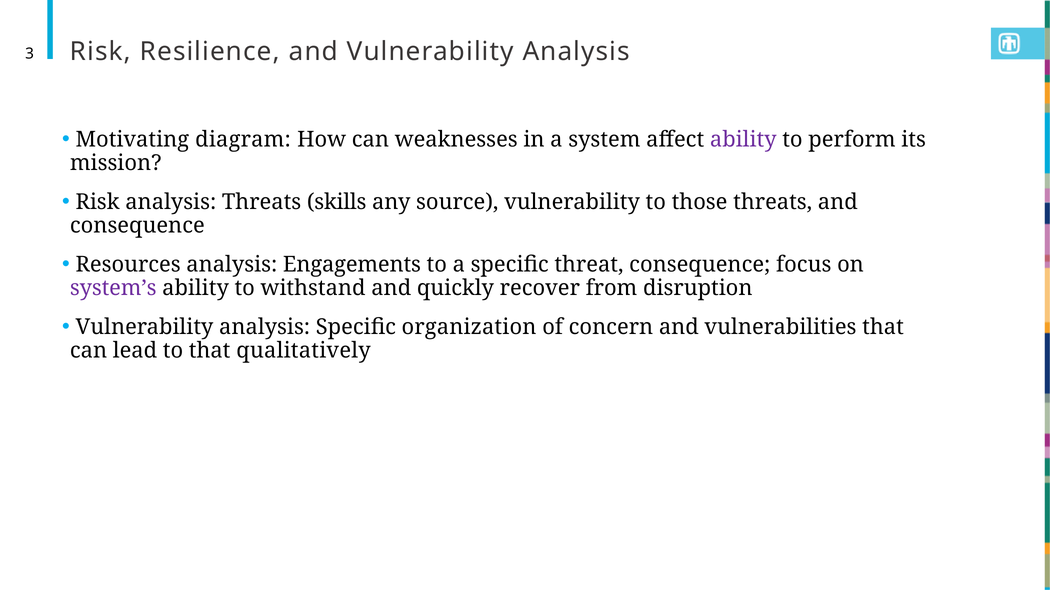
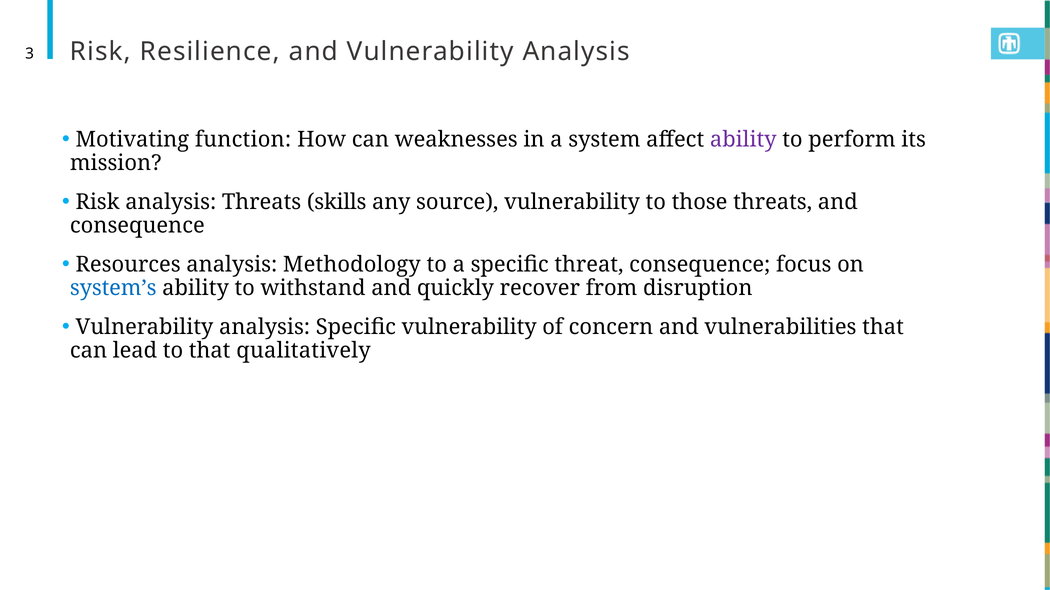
diagram: diagram -> function
Engagements: Engagements -> Methodology
system’s colour: purple -> blue
Specific organization: organization -> vulnerability
